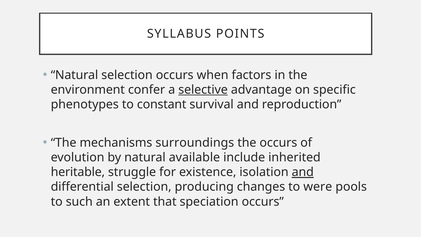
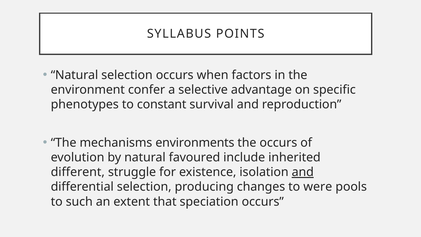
selective underline: present -> none
surroundings: surroundings -> environments
available: available -> favoured
heritable: heritable -> different
